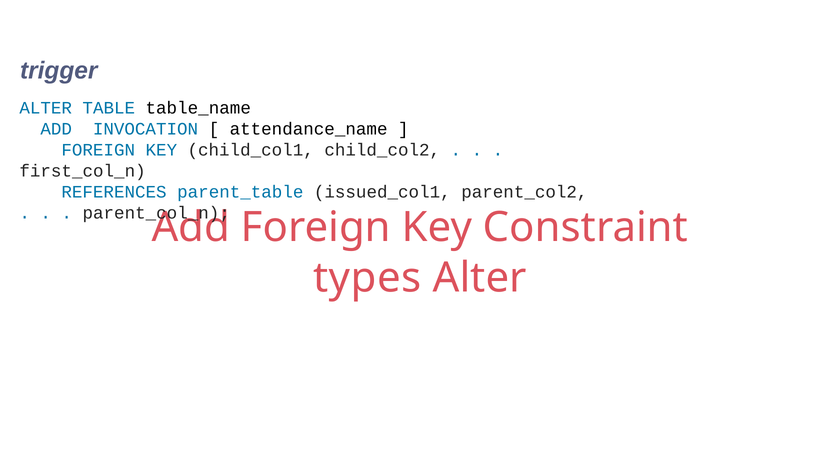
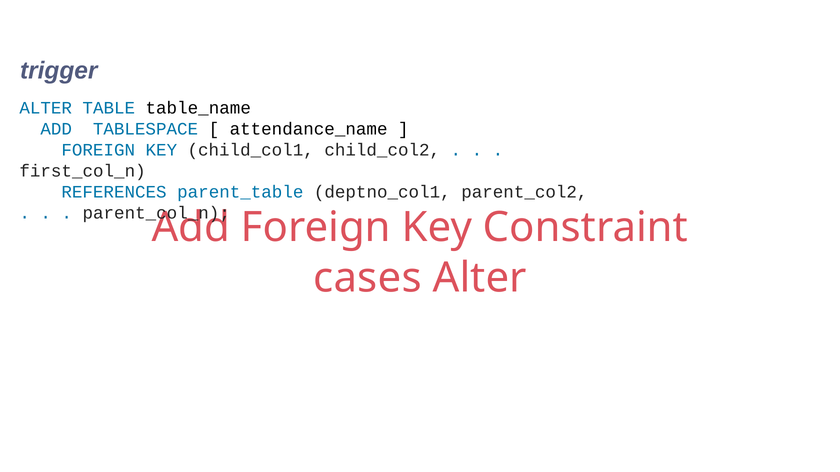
INVOCATION: INVOCATION -> TABLESPACE
issued_col1: issued_col1 -> deptno_col1
types: types -> cases
